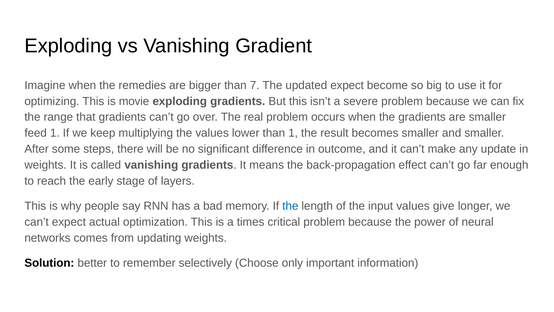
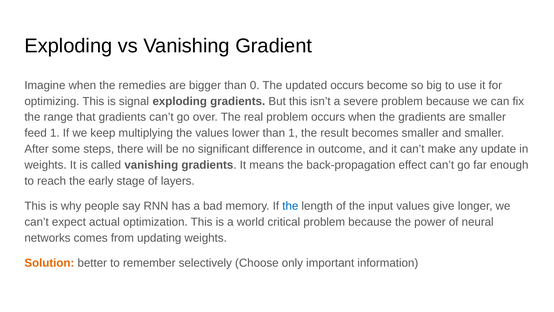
7: 7 -> 0
updated expect: expect -> occurs
movie: movie -> signal
times: times -> world
Solution colour: black -> orange
